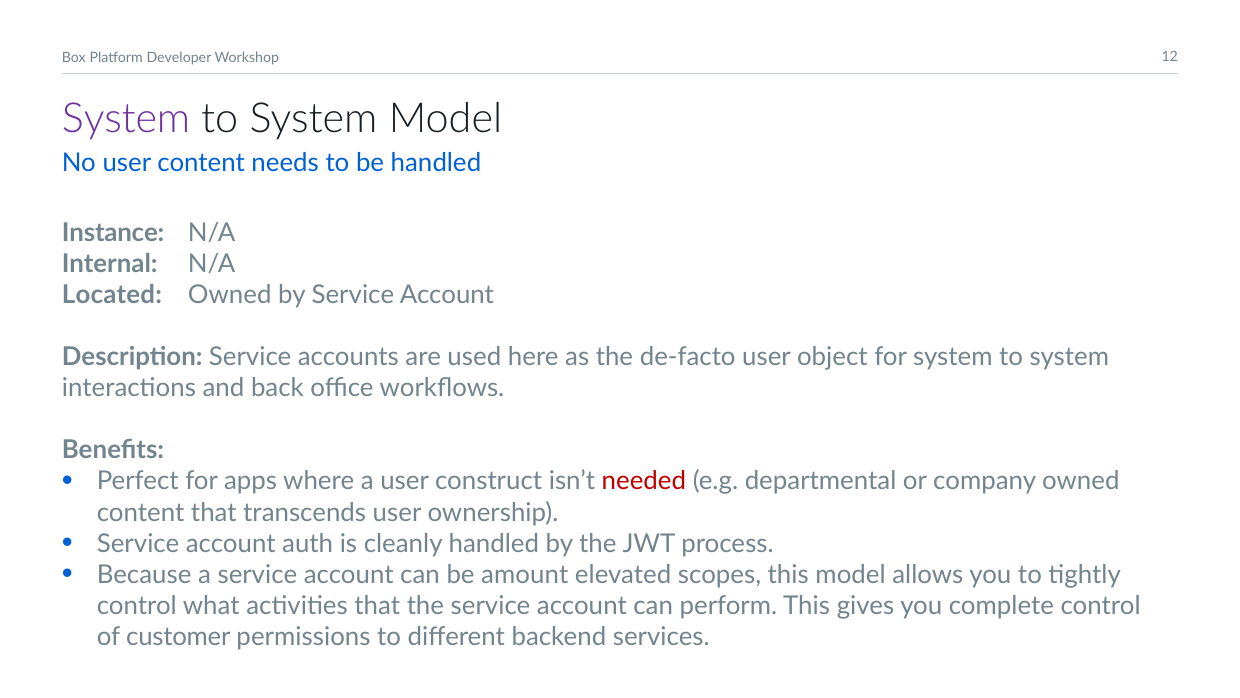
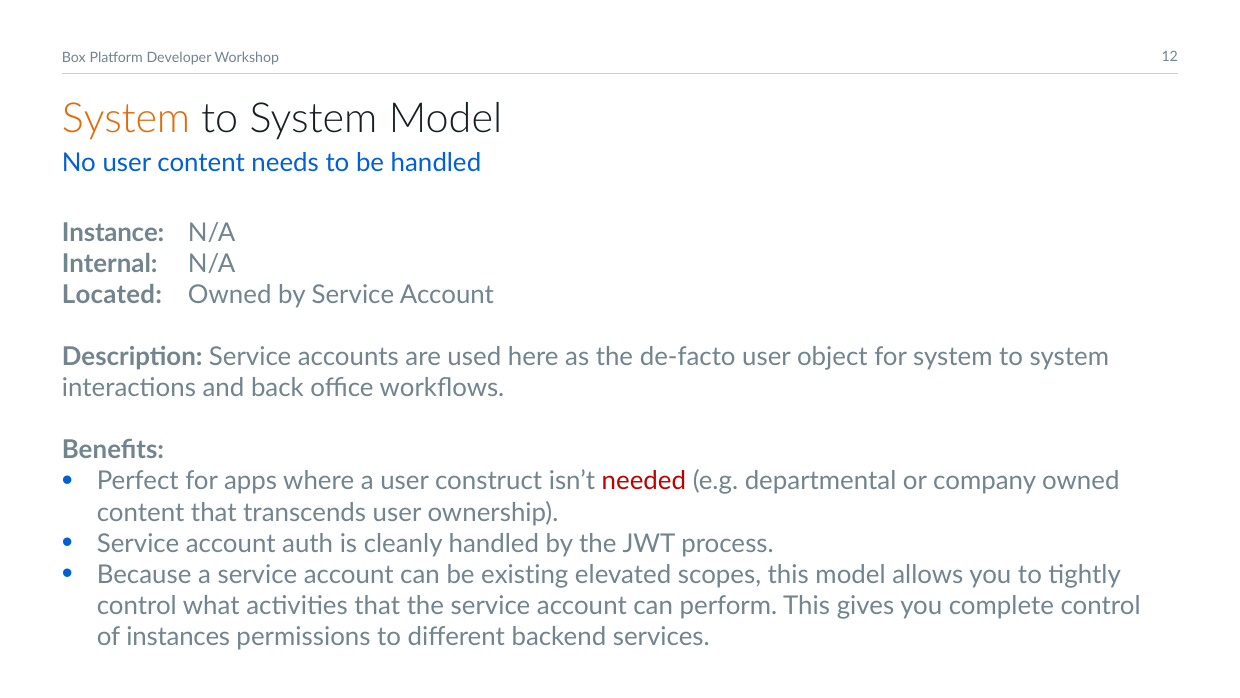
System at (126, 119) colour: purple -> orange
amount: amount -> existing
customer: customer -> instances
